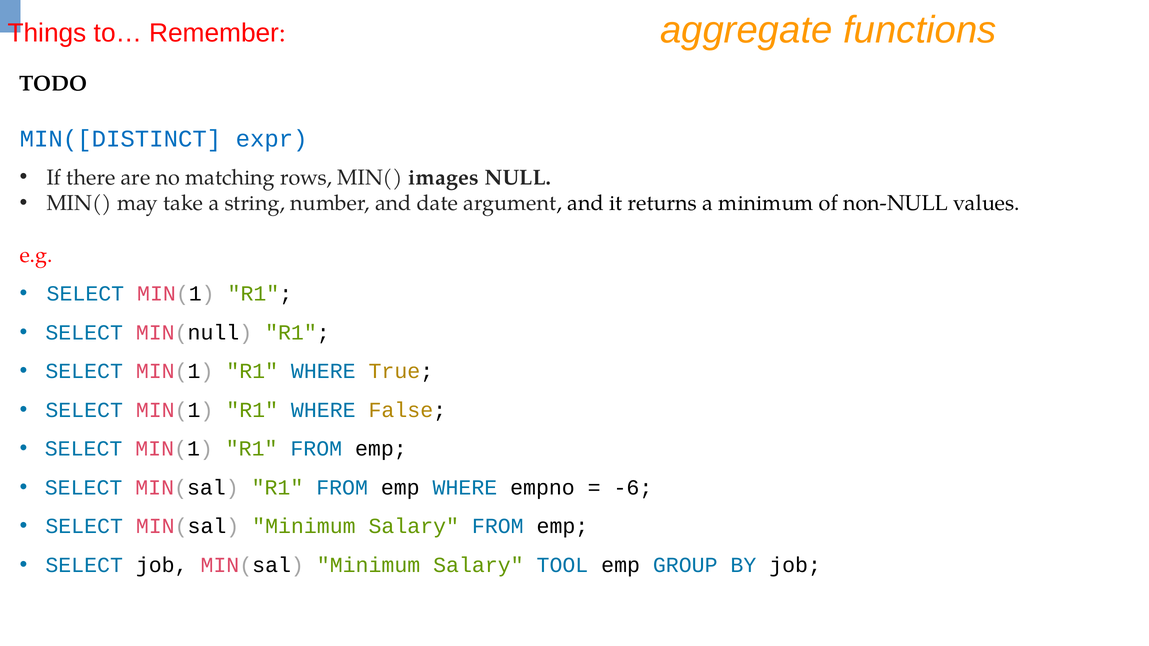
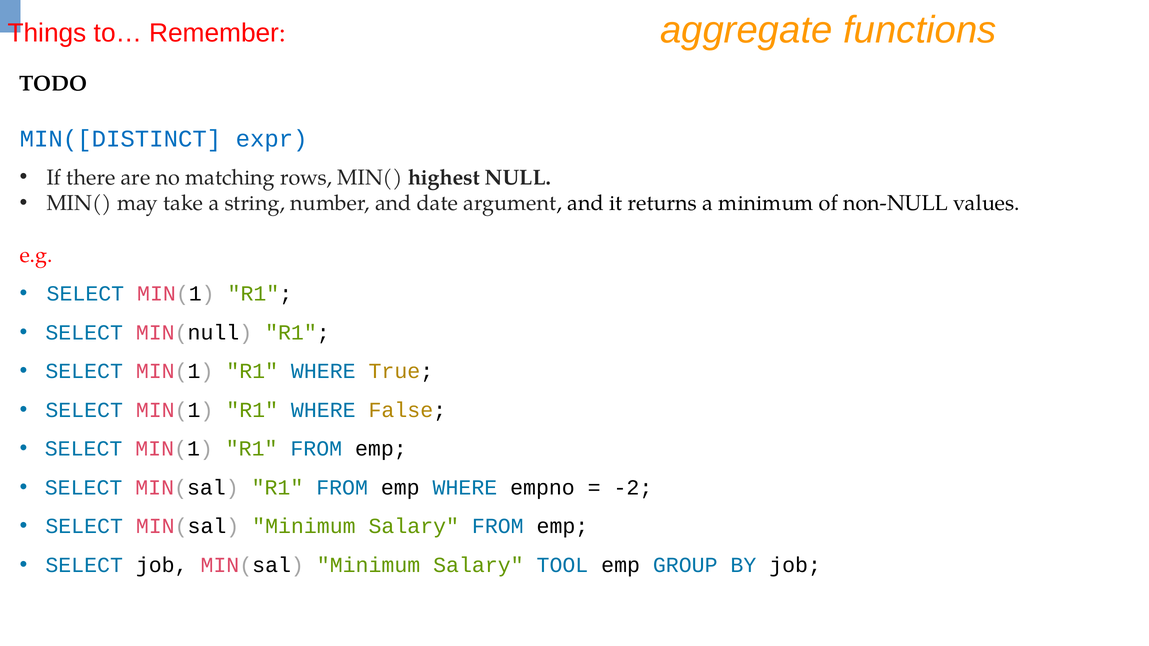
images: images -> highest
-6: -6 -> -2
